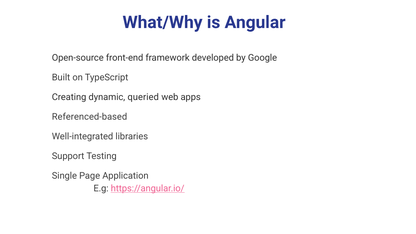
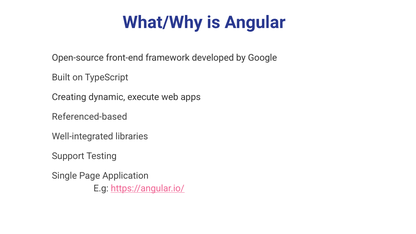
queried: queried -> execute
